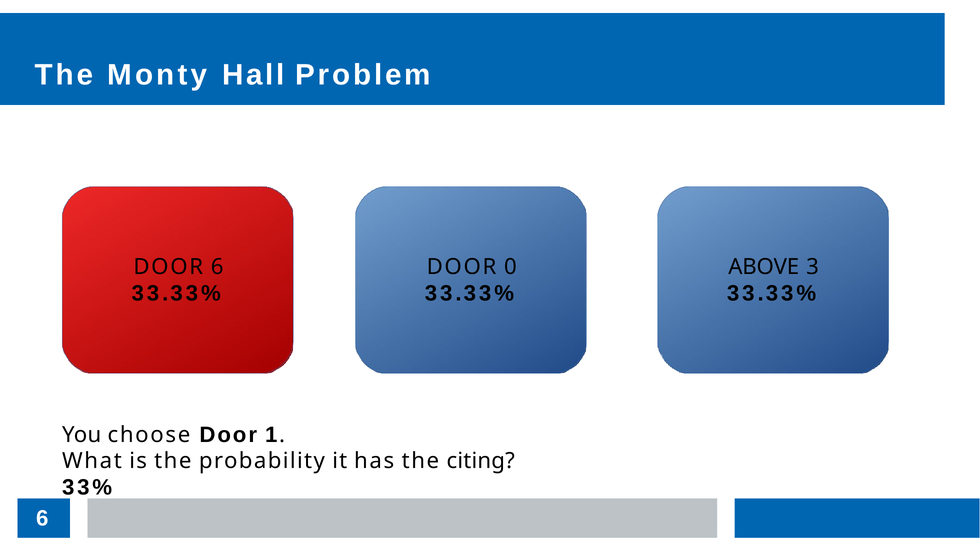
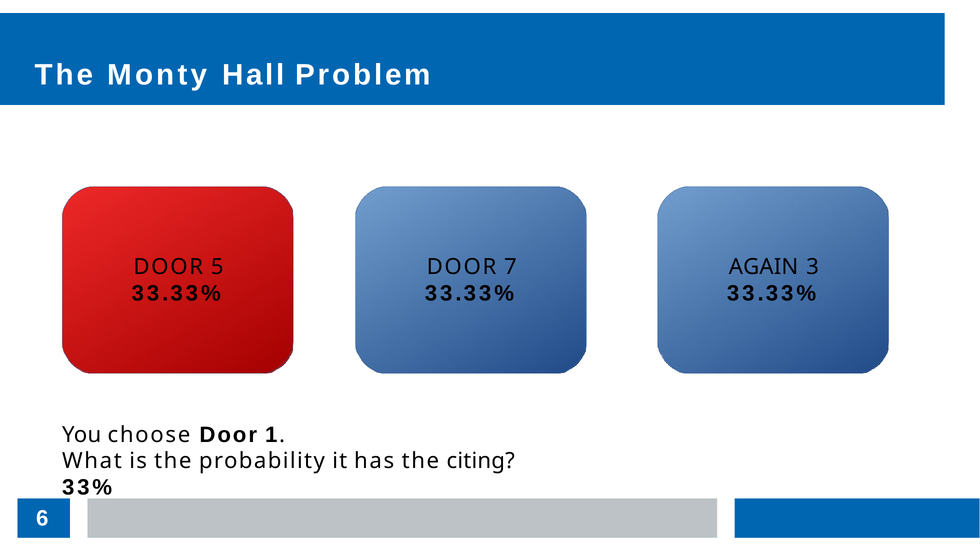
DOOR 6: 6 -> 5
0: 0 -> 7
ABOVE: ABOVE -> AGAIN
